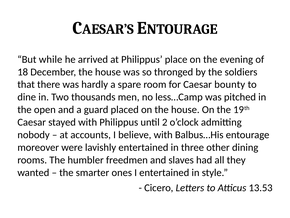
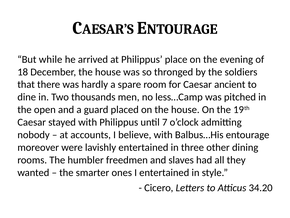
bounty: bounty -> ancient
2: 2 -> 7
13.53: 13.53 -> 34.20
